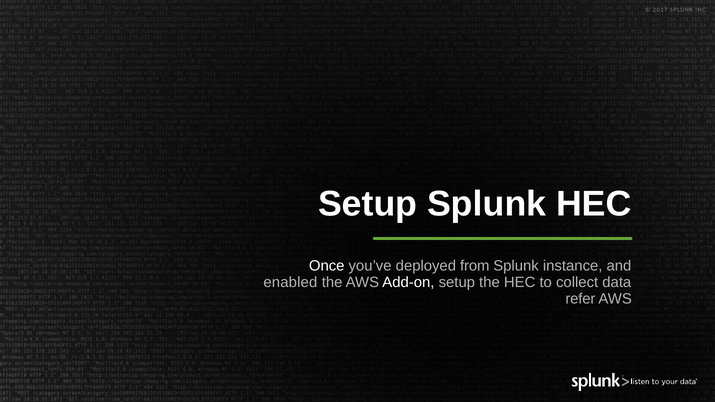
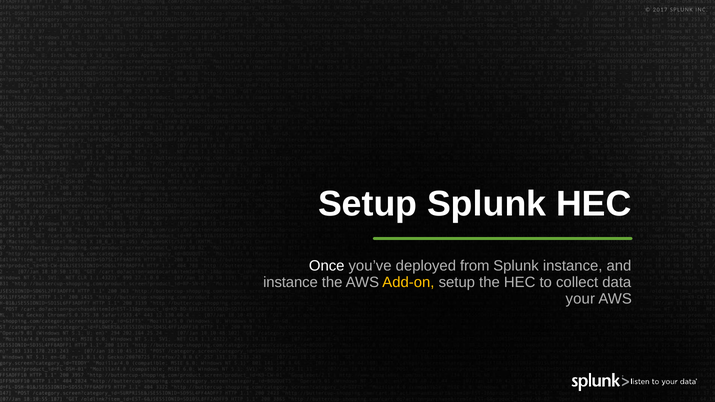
enabled at (290, 282): enabled -> instance
Add-on colour: white -> yellow
refer: refer -> your
